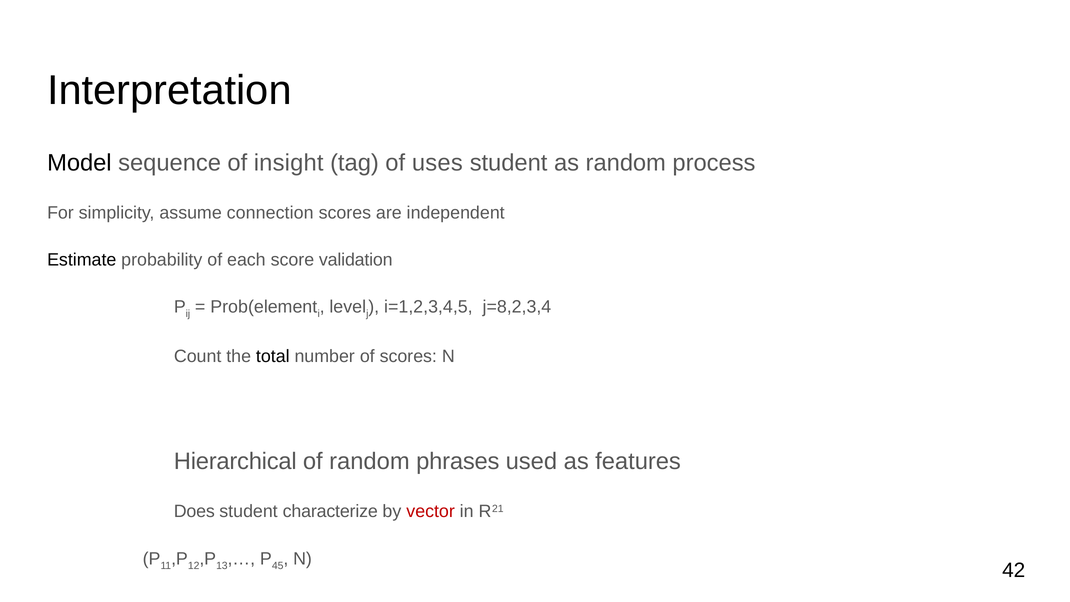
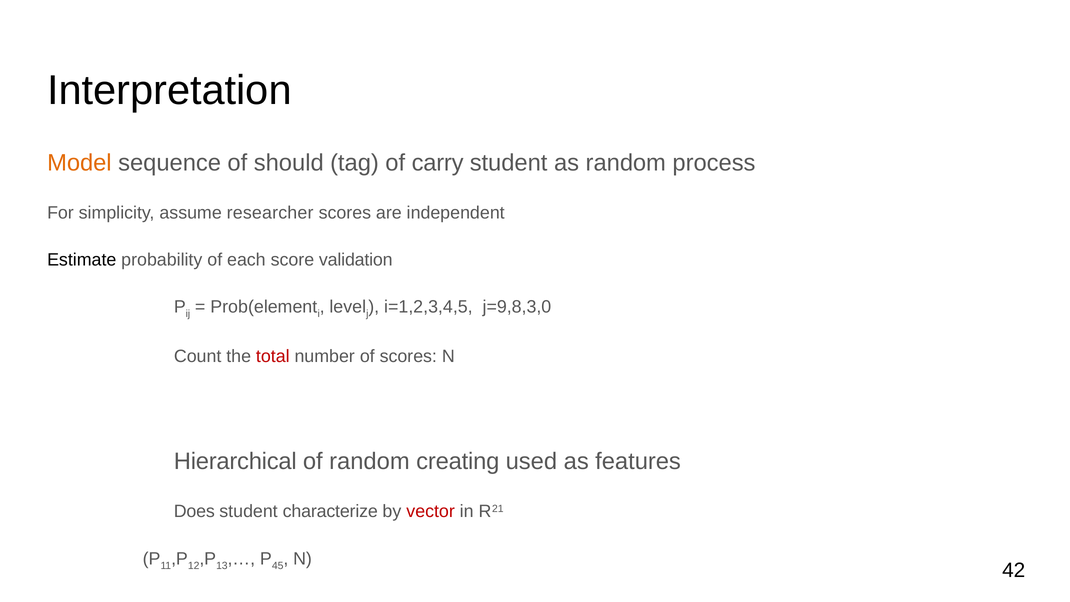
Model colour: black -> orange
insight: insight -> should
uses: uses -> carry
connection: connection -> researcher
j=8,2,3,4: j=8,2,3,4 -> j=9,8,3,0
total colour: black -> red
phrases: phrases -> creating
